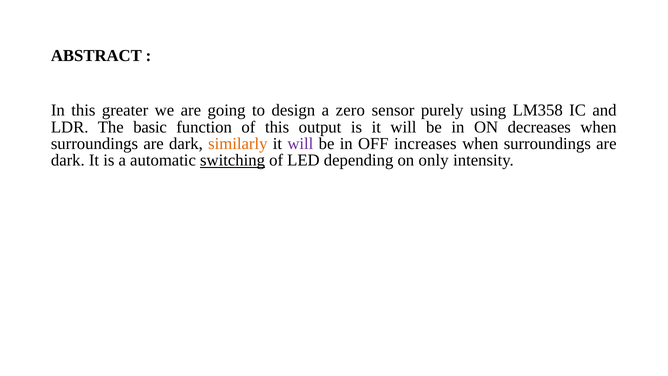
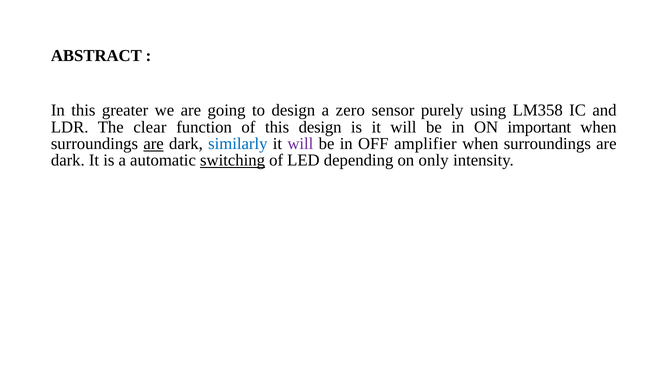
basic: basic -> clear
this output: output -> design
decreases: decreases -> important
are at (154, 144) underline: none -> present
similarly colour: orange -> blue
increases: increases -> amplifier
